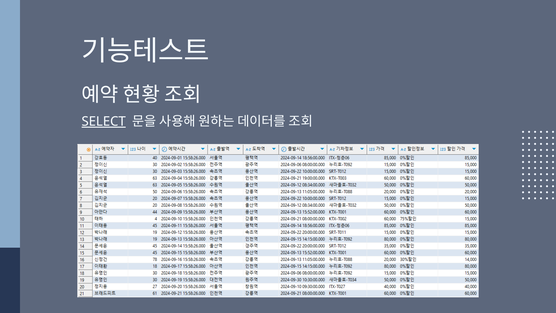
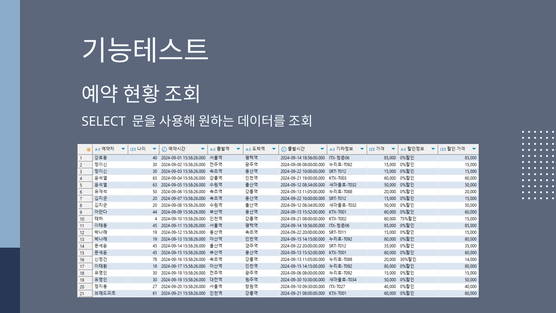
SELECT underline: present -> none
